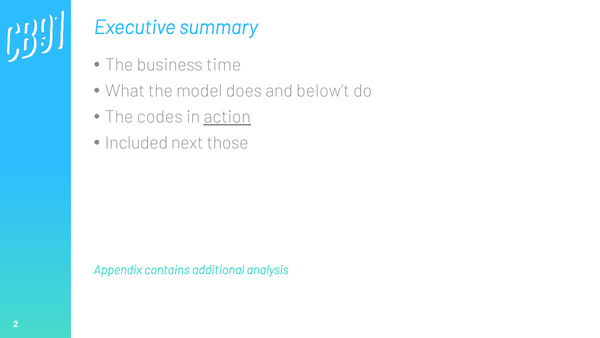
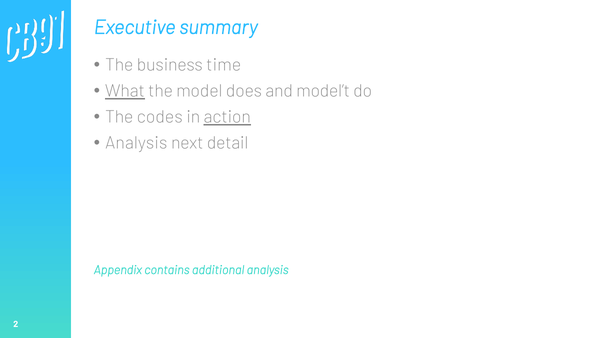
What underline: none -> present
below’t: below’t -> model’t
Included at (136, 143): Included -> Analysis
those: those -> detail
